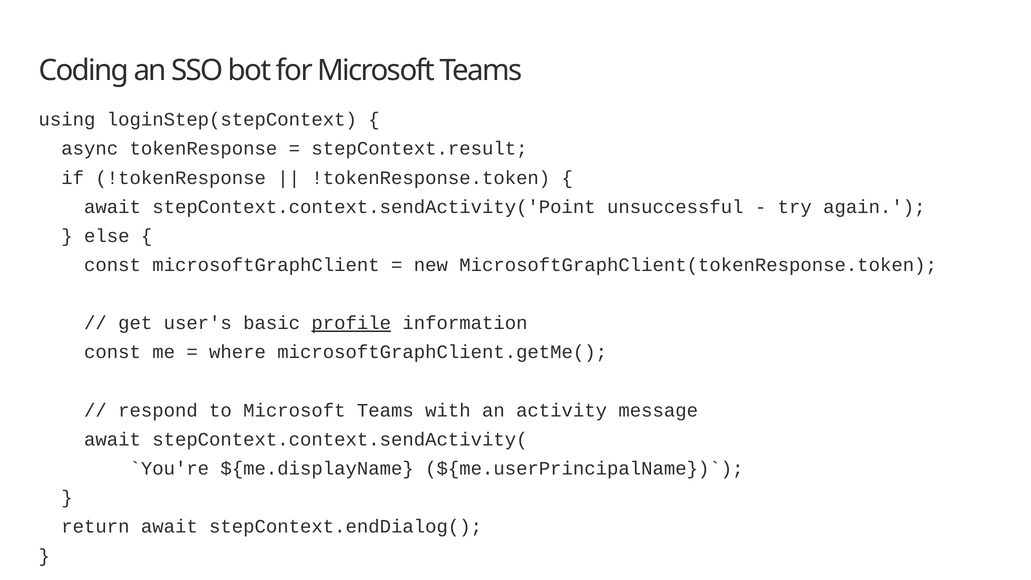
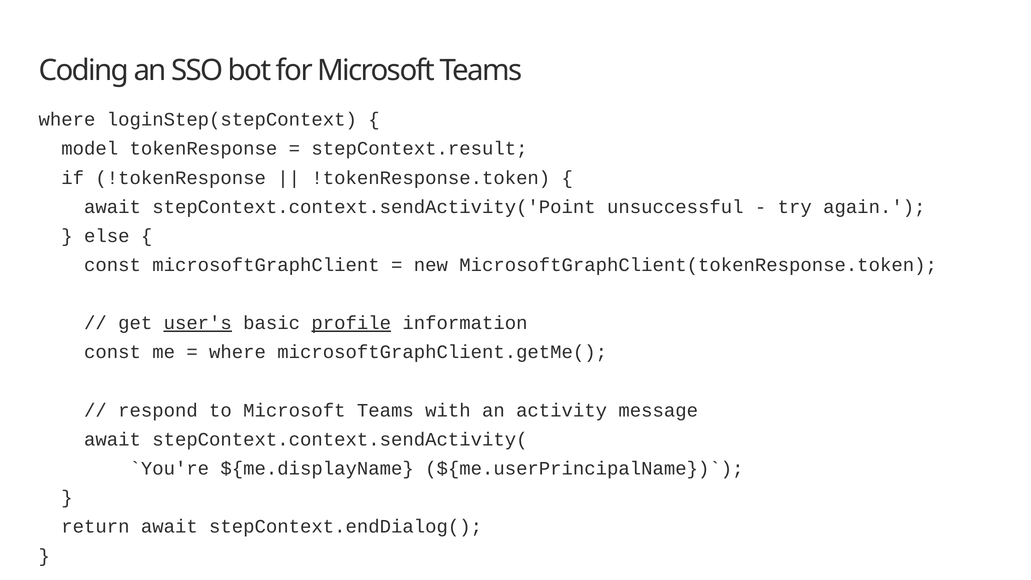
using at (67, 120): using -> where
async: async -> model
user's underline: none -> present
